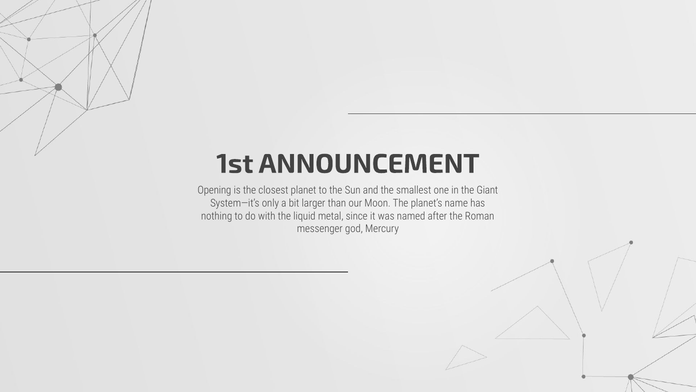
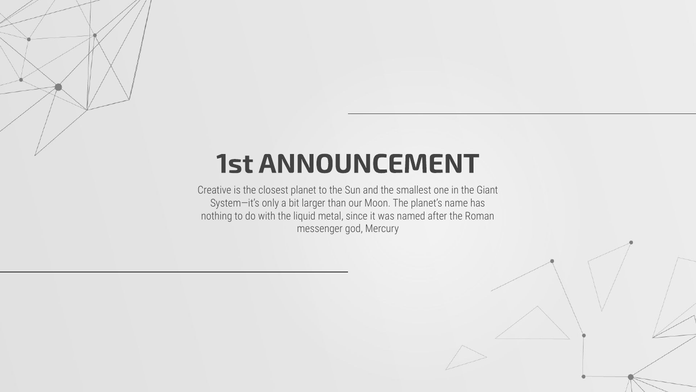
Opening: Opening -> Creative
